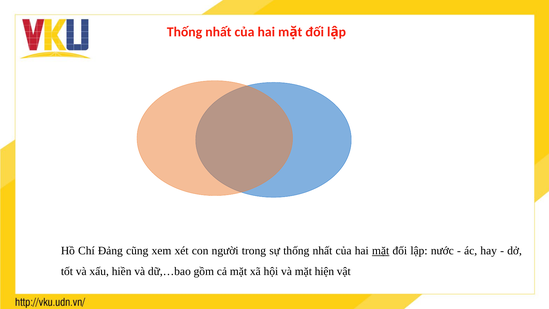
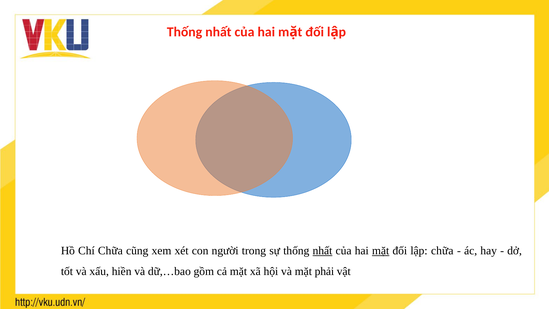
Chí Đảng: Đảng -> Chữa
nhất at (322, 251) underline: none -> present
lập nước: nước -> chữa
hiện: hiện -> phải
